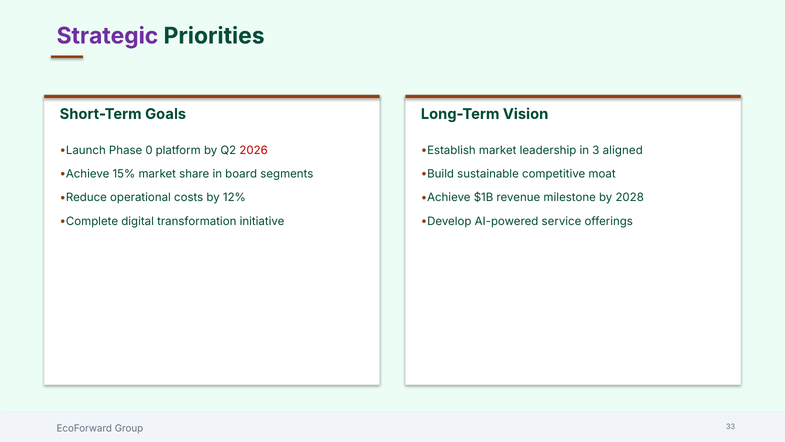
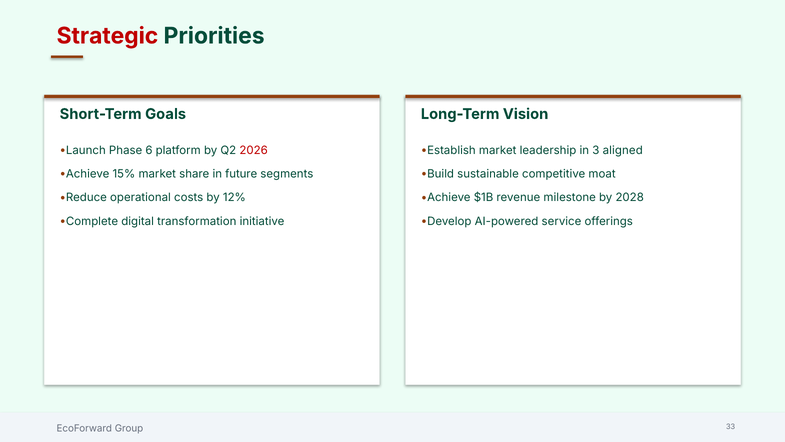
Strategic colour: purple -> red
0: 0 -> 6
board: board -> future
